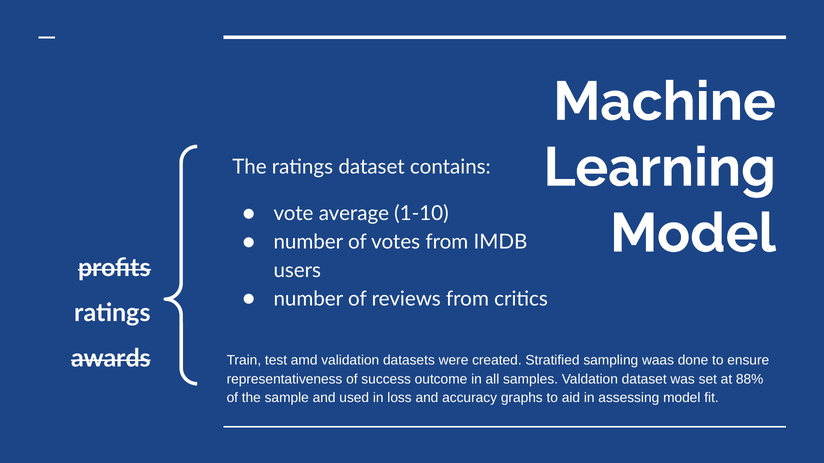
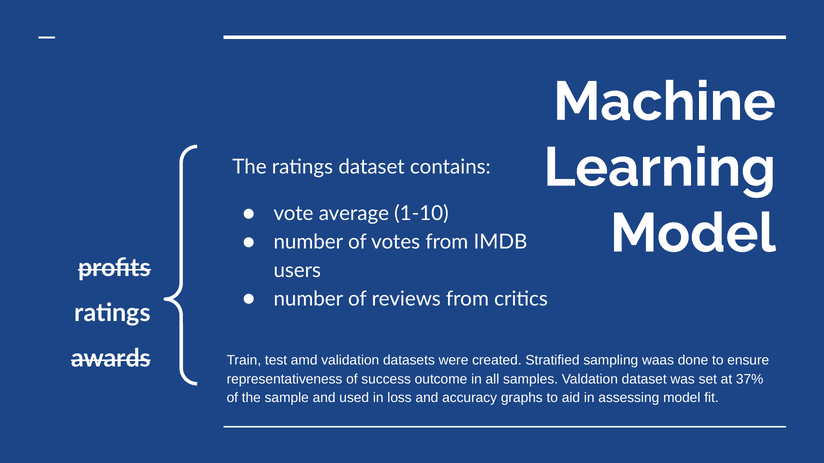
88%: 88% -> 37%
